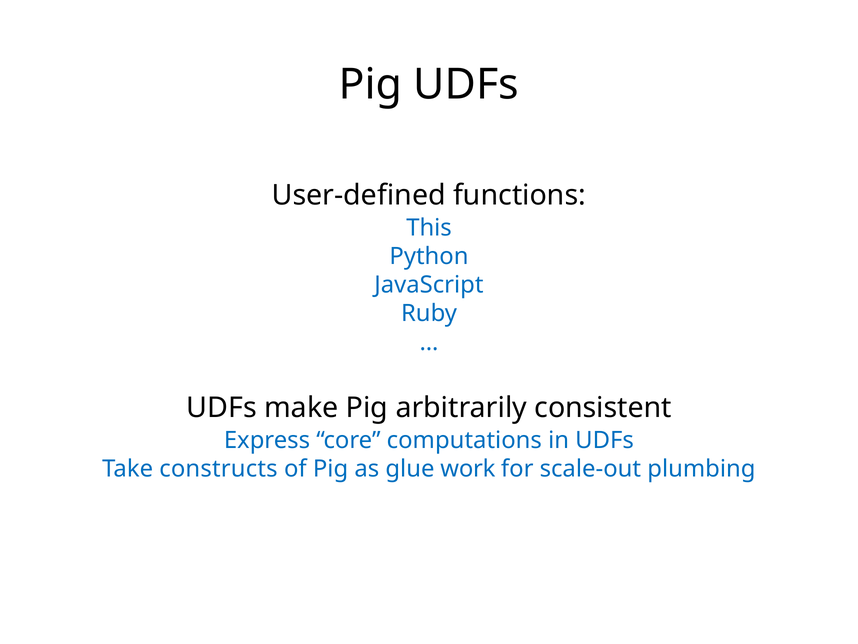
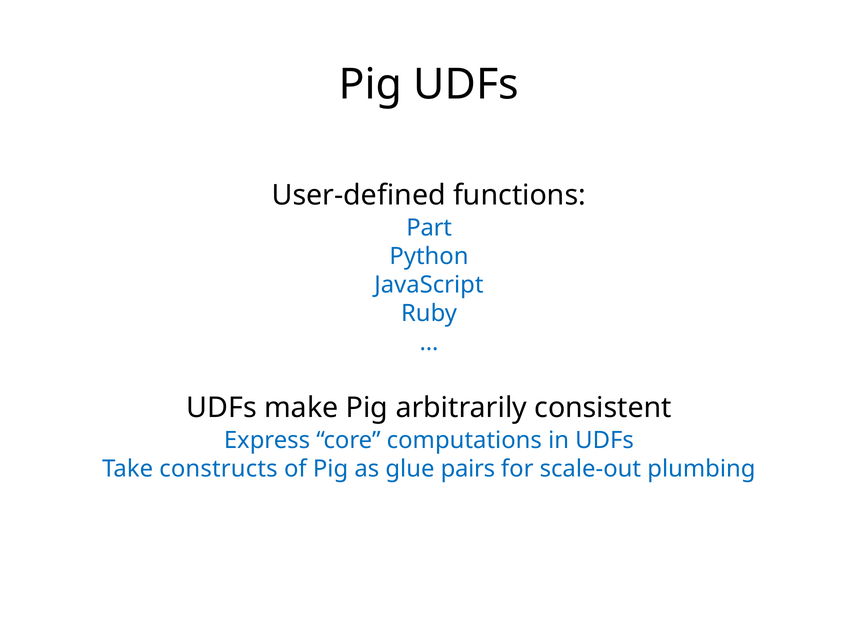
This: This -> Part
work: work -> pairs
